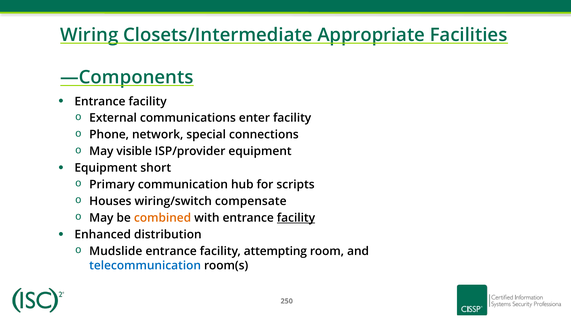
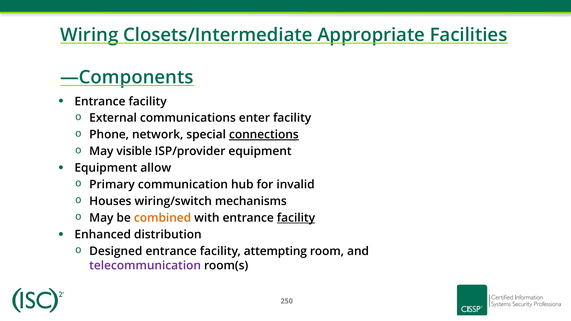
connections underline: none -> present
short: short -> allow
scripts: scripts -> invalid
compensate: compensate -> mechanisms
Mudslide: Mudslide -> Designed
telecommunication colour: blue -> purple
